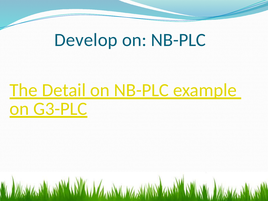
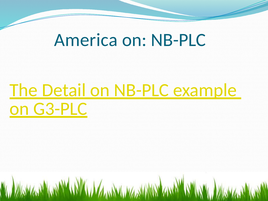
Develop: Develop -> America
